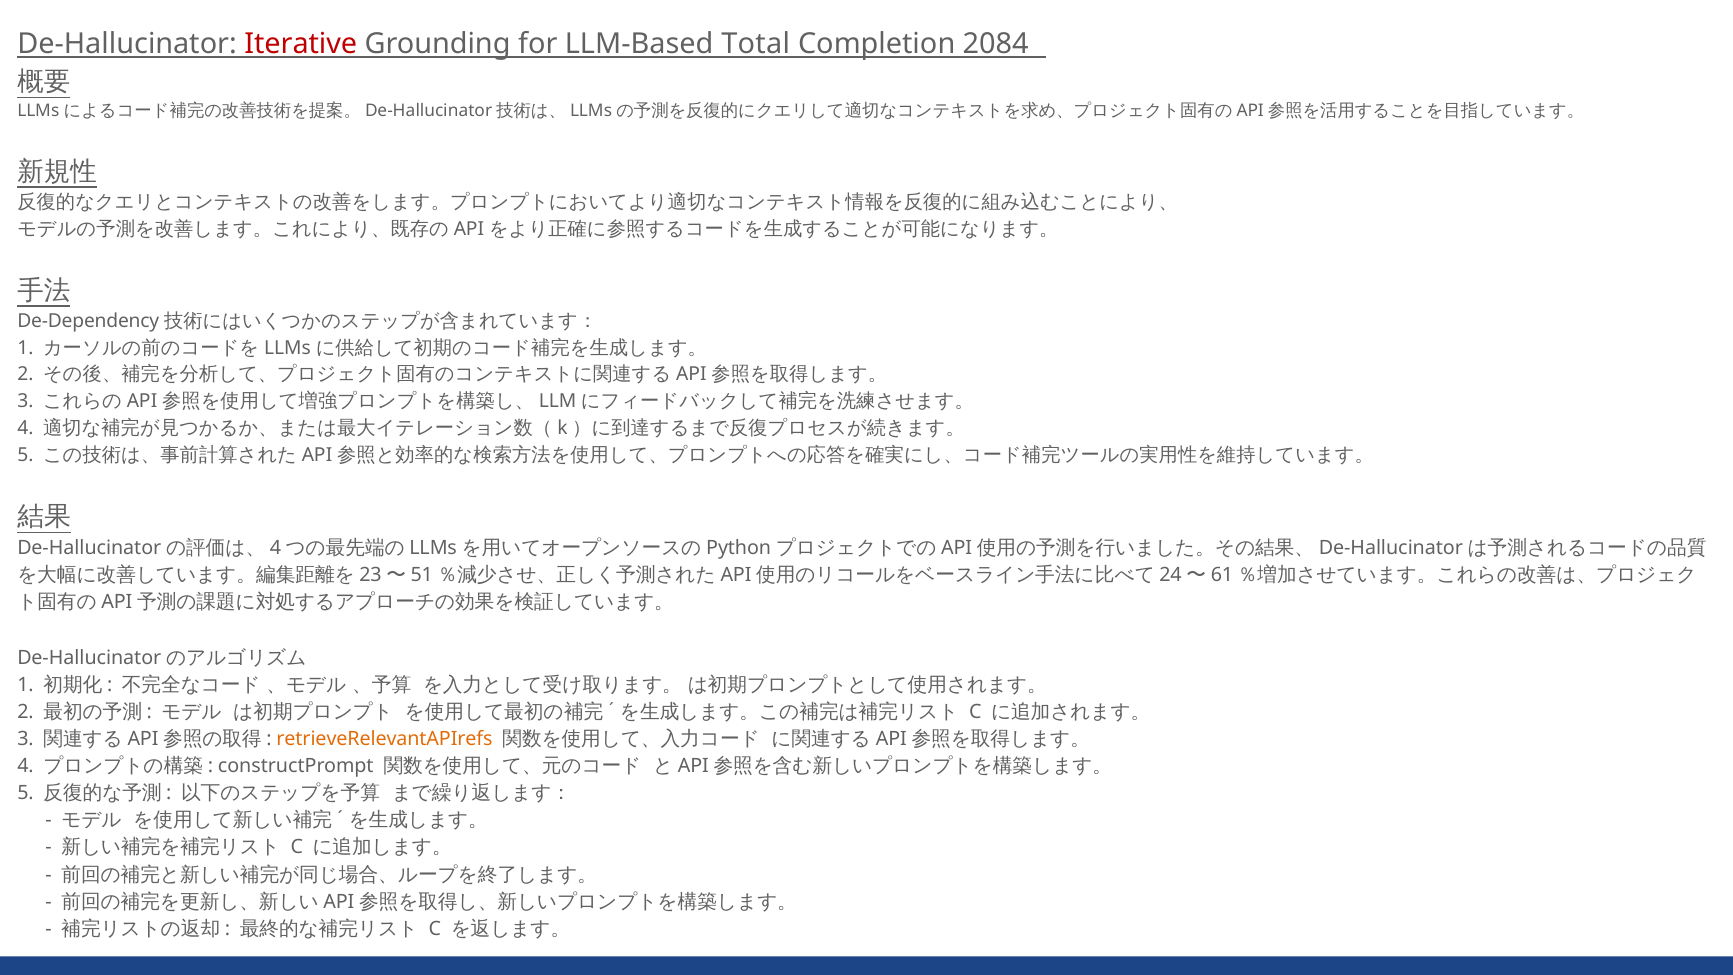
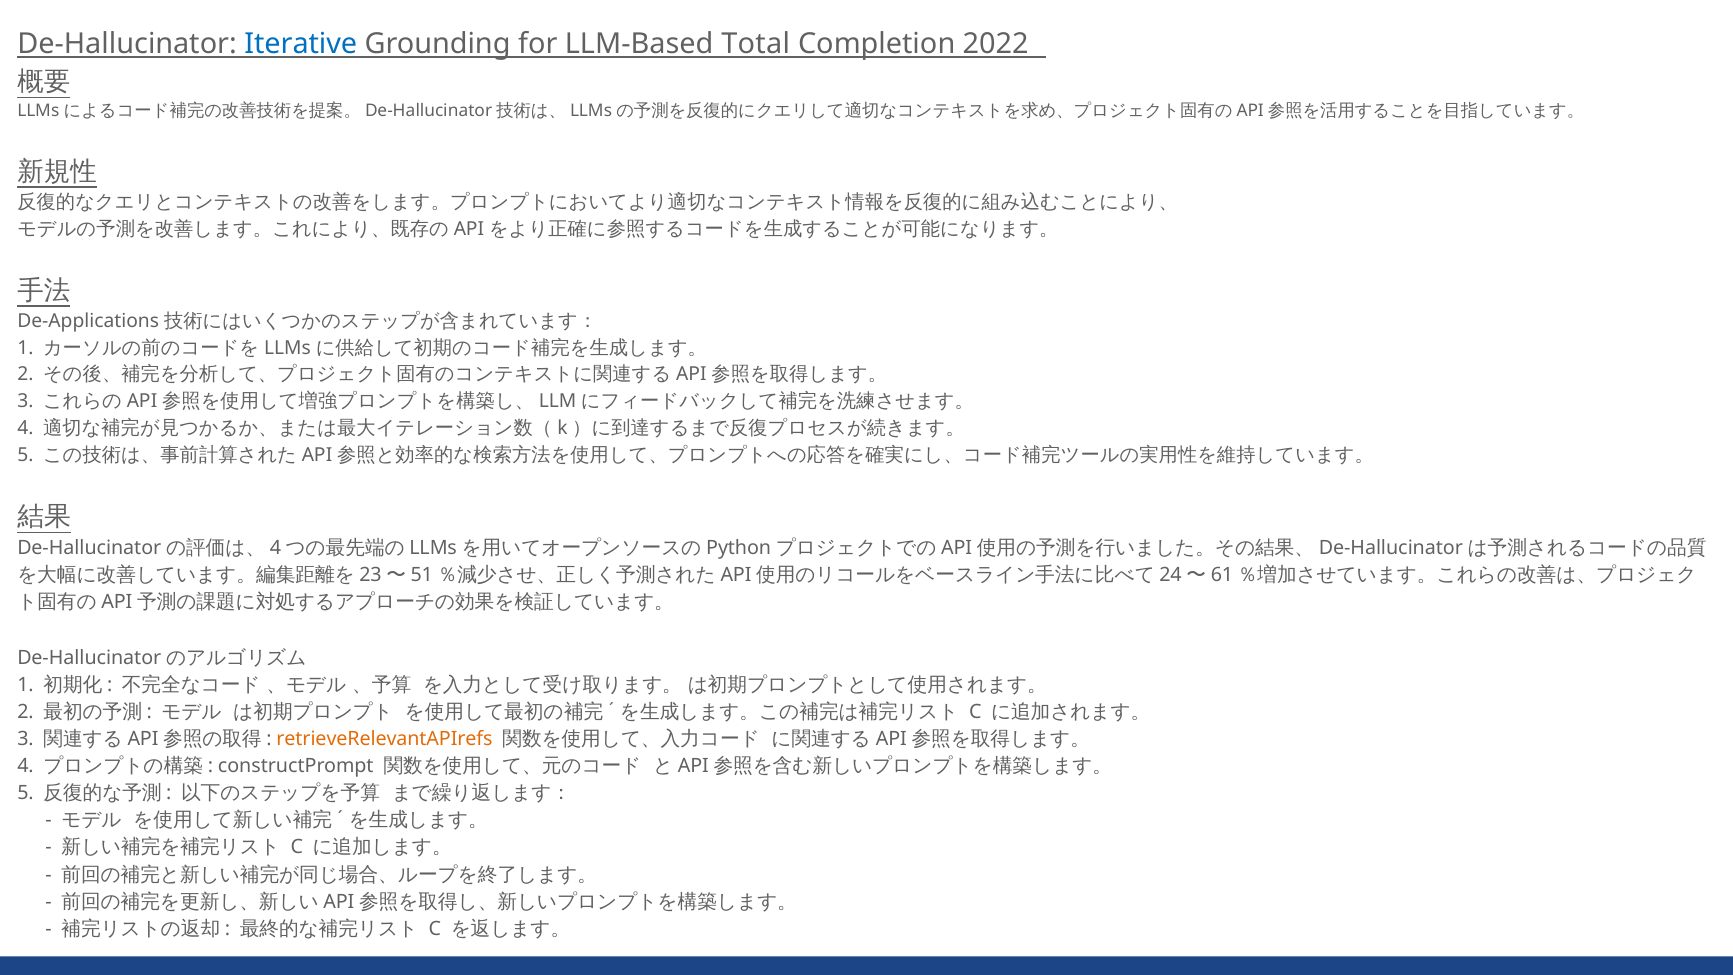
Iterative colour: red -> blue
2084: 2084 -> 2022
De-Dependency: De-Dependency -> De-Applications
